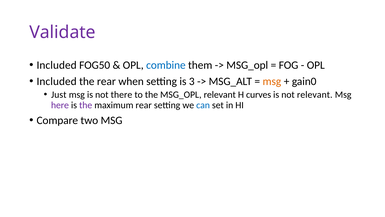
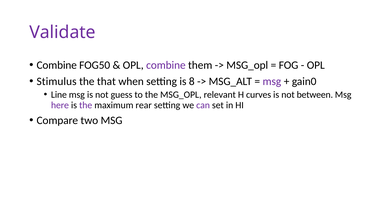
Included at (57, 65): Included -> Combine
combine at (166, 65) colour: blue -> purple
Included at (57, 81): Included -> Stimulus
the rear: rear -> that
3: 3 -> 8
msg at (272, 81) colour: orange -> purple
Just: Just -> Line
there: there -> guess
not relevant: relevant -> between
can colour: blue -> purple
